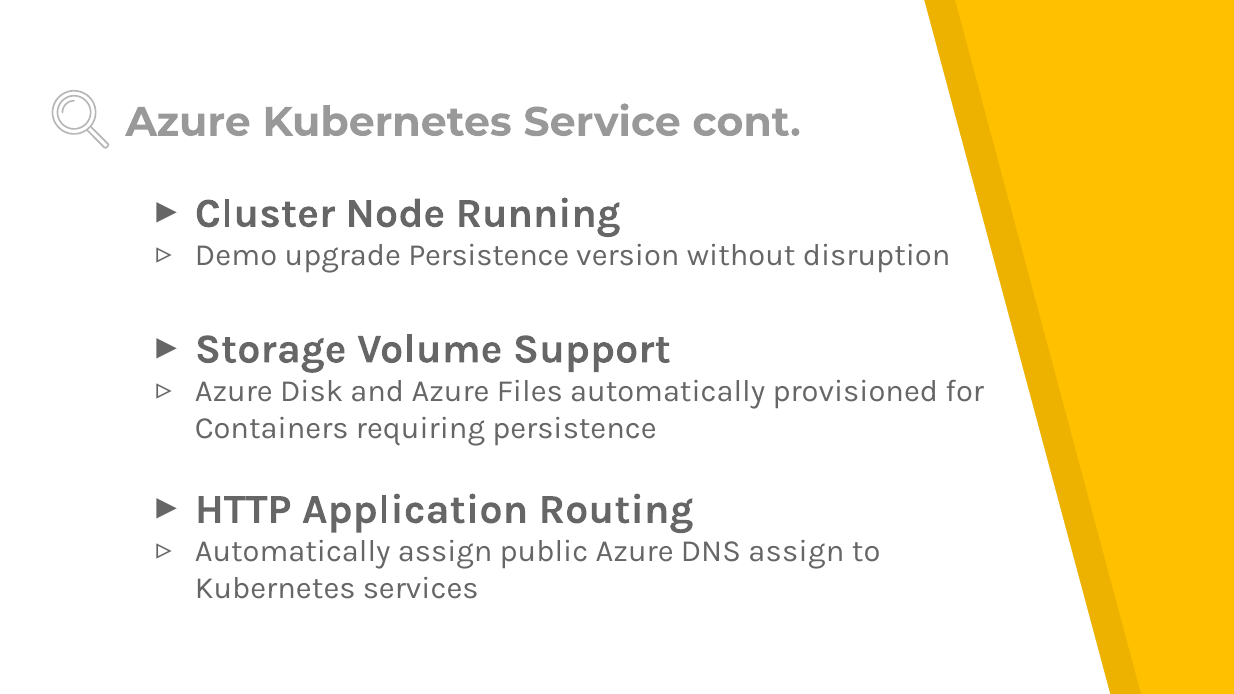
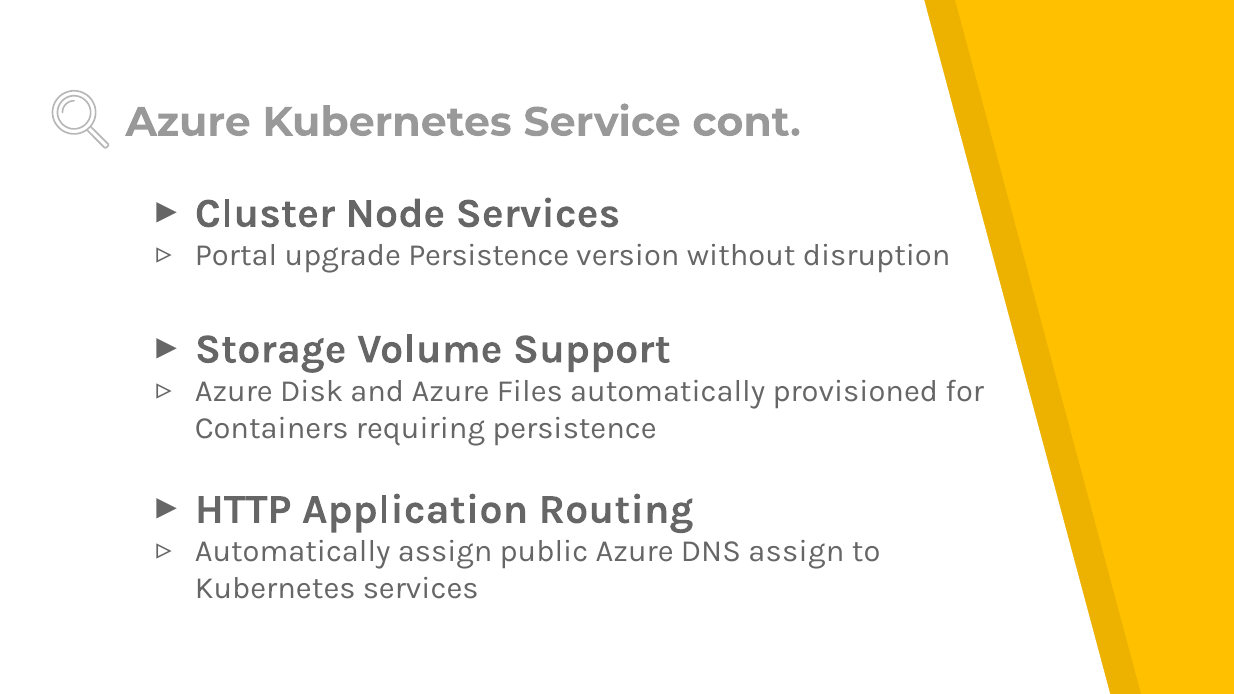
Node Running: Running -> Services
Demo: Demo -> Portal
